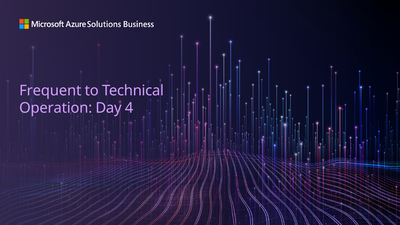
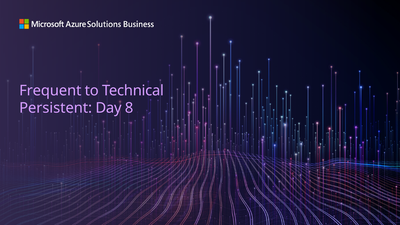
Operation: Operation -> Persistent
4: 4 -> 8
